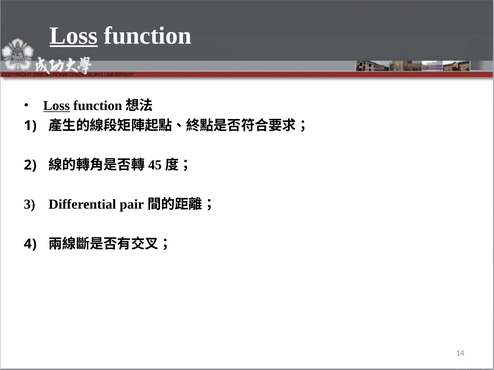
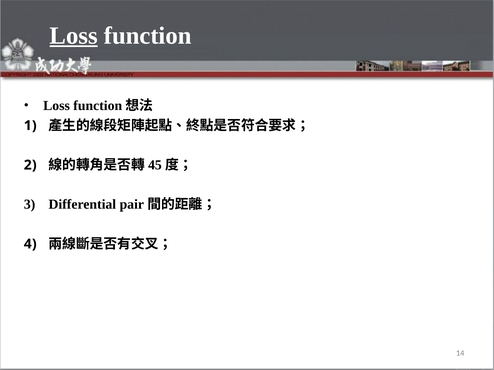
Loss at (57, 106) underline: present -> none
